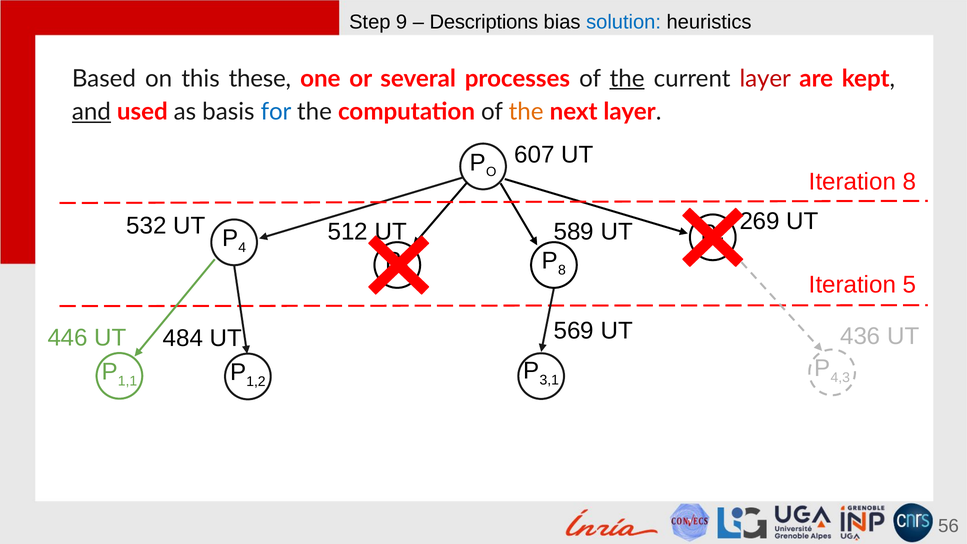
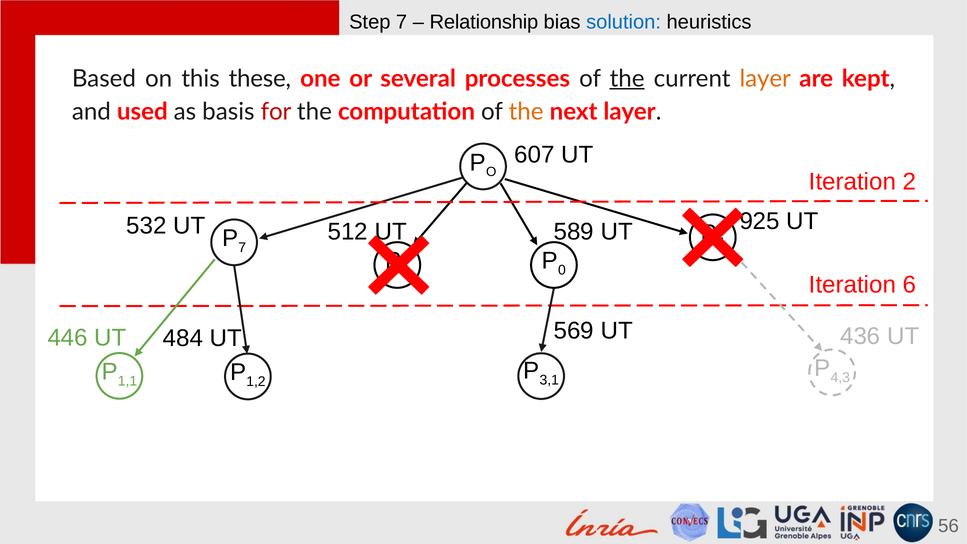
Step 9: 9 -> 7
Descriptions: Descriptions -> Relationship
layer at (765, 79) colour: red -> orange
and underline: present -> none
for colour: blue -> red
Iteration 8: 8 -> 2
269: 269 -> 925
4 at (242, 248): 4 -> 7
8 at (562, 270): 8 -> 0
5: 5 -> 6
